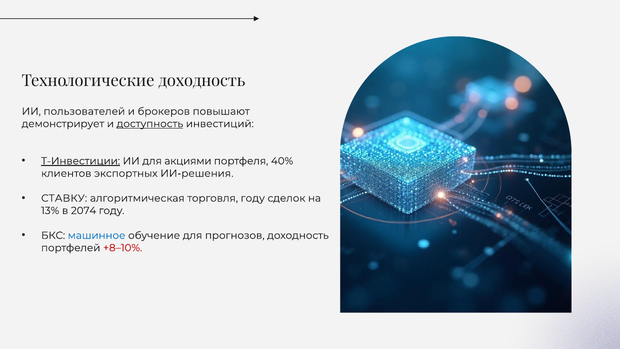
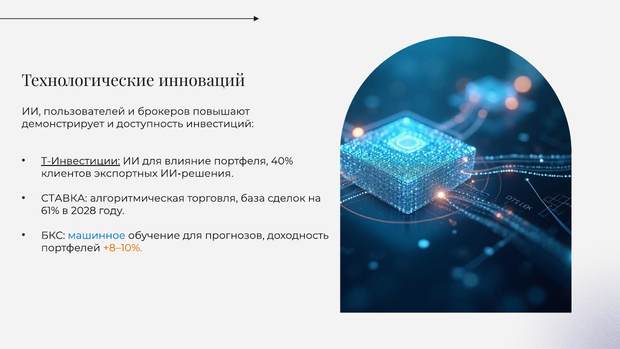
Технологические доходность: доходность -> инноваций
доступность underline: present -> none
акциями: акциями -> влияние
СТАВКУ: СТАВКУ -> СТАВКА
торговля году: году -> база
13%: 13% -> 61%
2074: 2074 -> 2028
+8–10% colour: red -> orange
